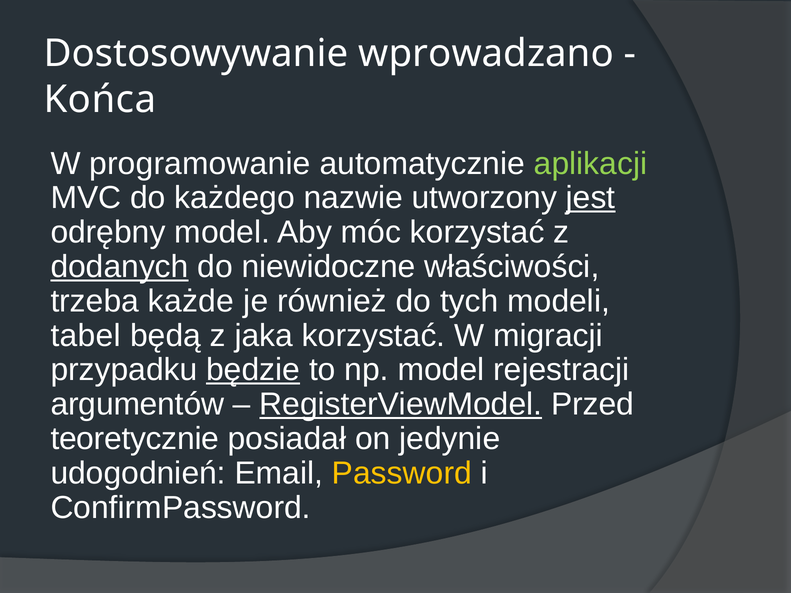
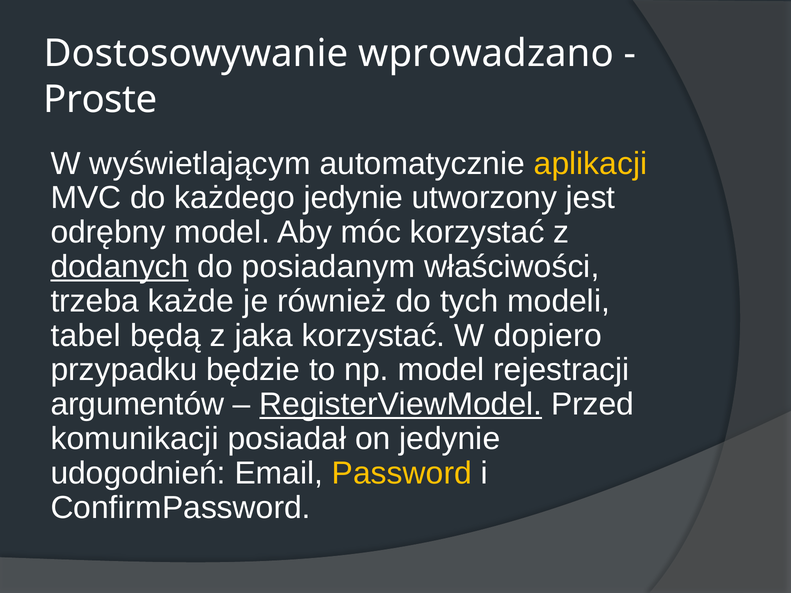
Końca: Końca -> Proste
programowanie: programowanie -> wyświetlającym
aplikacji colour: light green -> yellow
każdego nazwie: nazwie -> jedynie
jest underline: present -> none
niewidoczne: niewidoczne -> posiadanym
migracji: migracji -> dopiero
będzie underline: present -> none
teoretycznie: teoretycznie -> komunikacji
